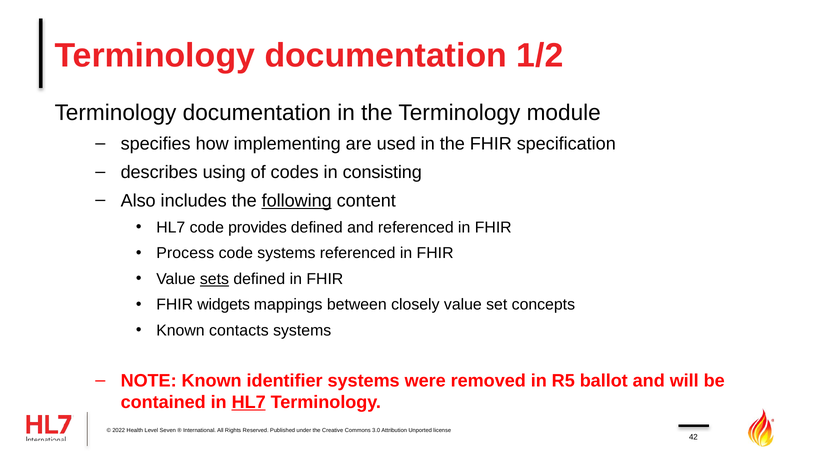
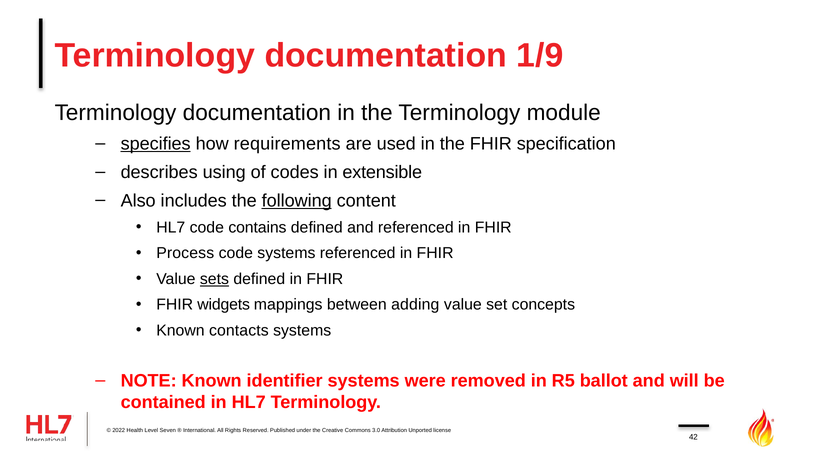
1/2: 1/2 -> 1/9
specifies underline: none -> present
implementing: implementing -> requirements
consisting: consisting -> extensible
provides: provides -> contains
closely: closely -> adding
HL7 at (249, 403) underline: present -> none
